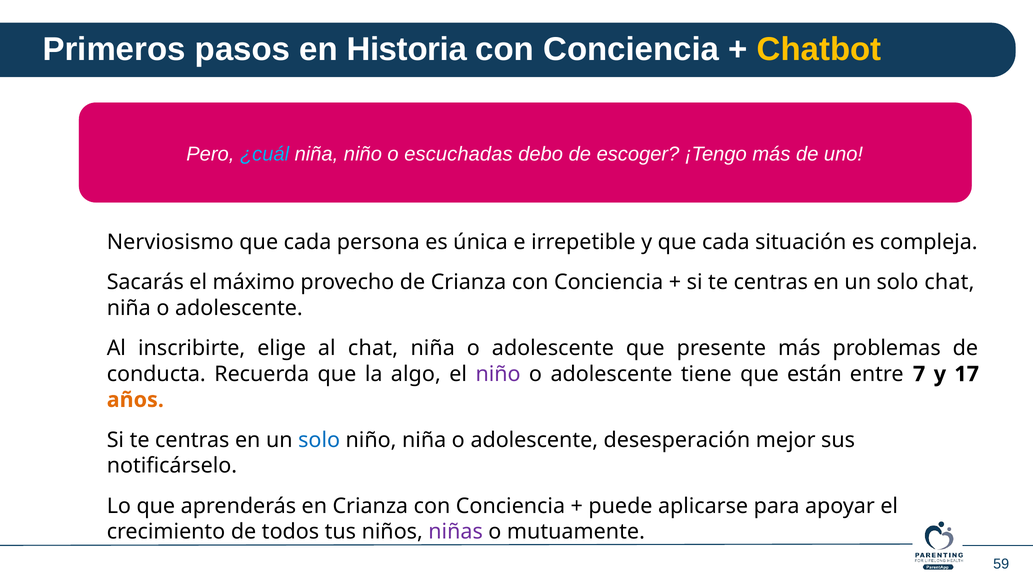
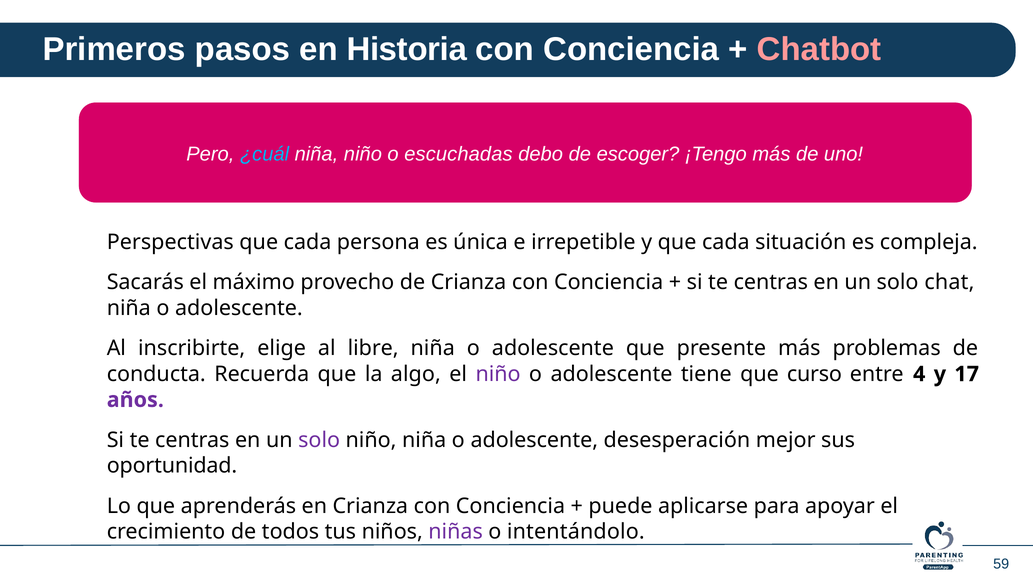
Chatbot colour: yellow -> pink
Nerviosismo: Nerviosismo -> Perspectivas
al chat: chat -> libre
están: están -> curso
7: 7 -> 4
años colour: orange -> purple
solo at (319, 440) colour: blue -> purple
notificárselo: notificárselo -> oportunidad
mutuamente: mutuamente -> intentándolo
